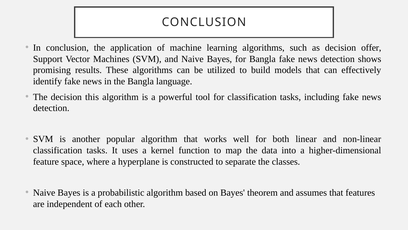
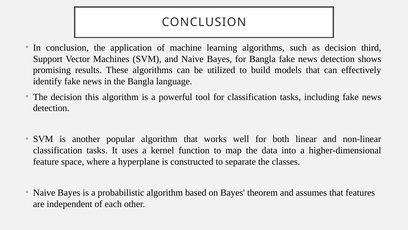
offer: offer -> third
